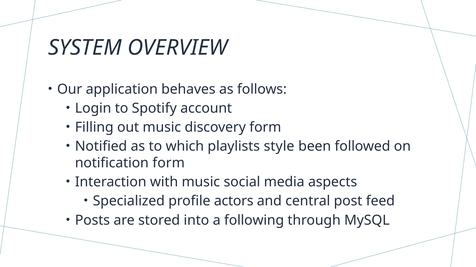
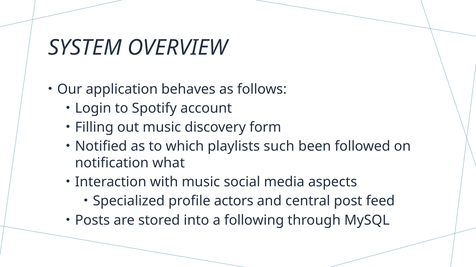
style: style -> such
notification form: form -> what
